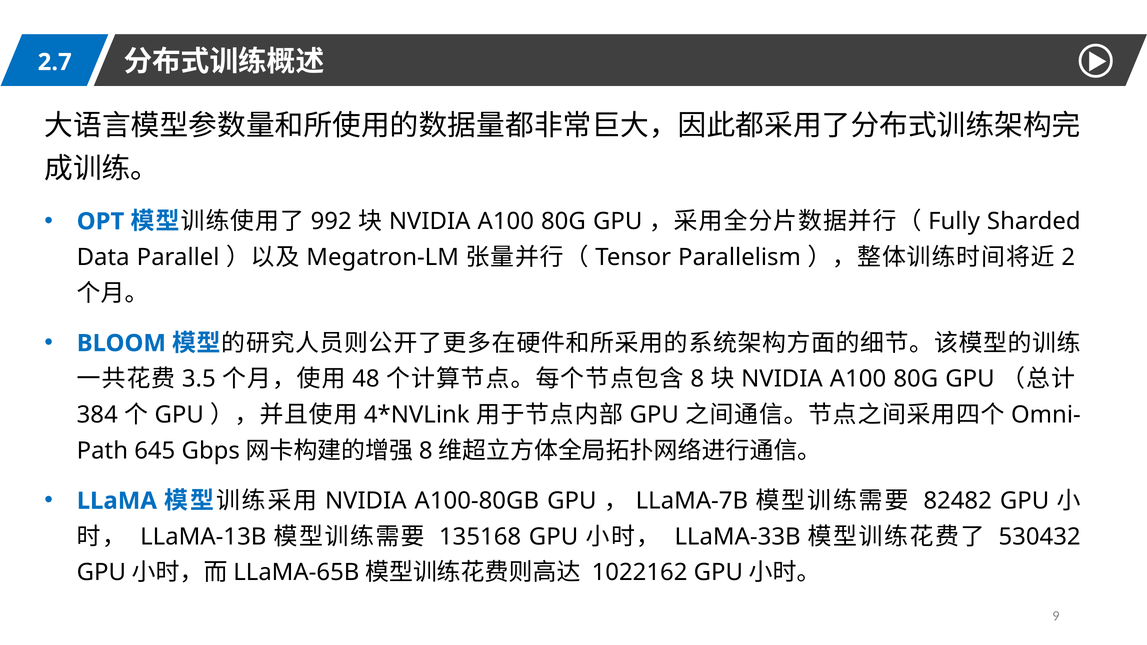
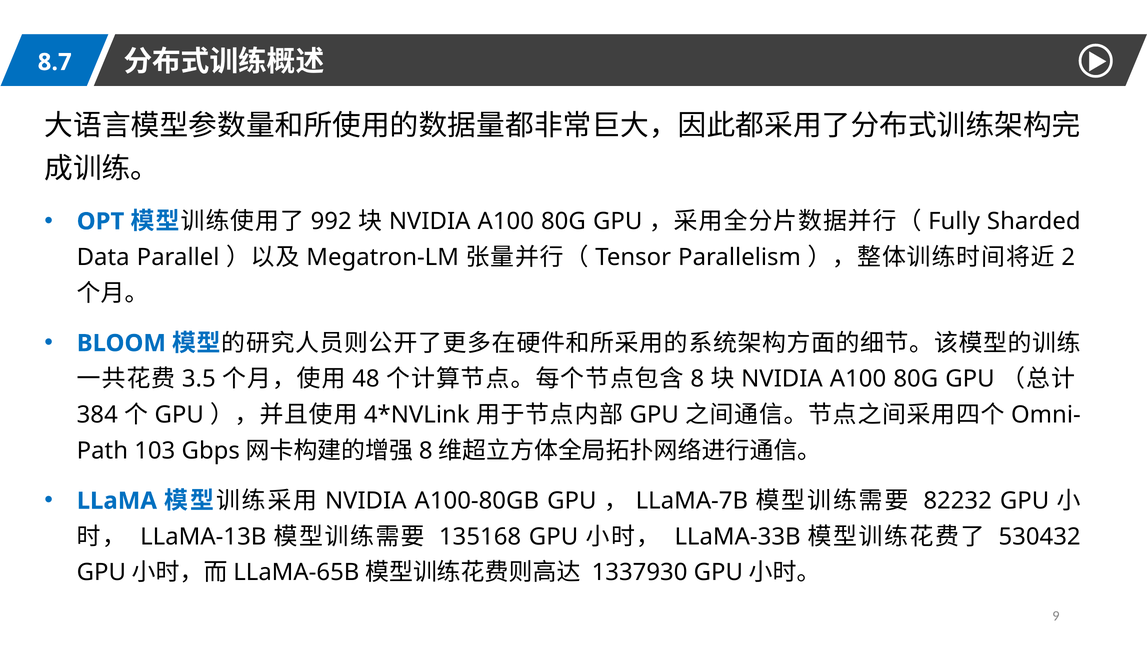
2.7: 2.7 -> 8.7
645: 645 -> 103
82482: 82482 -> 82232
1022162: 1022162 -> 1337930
